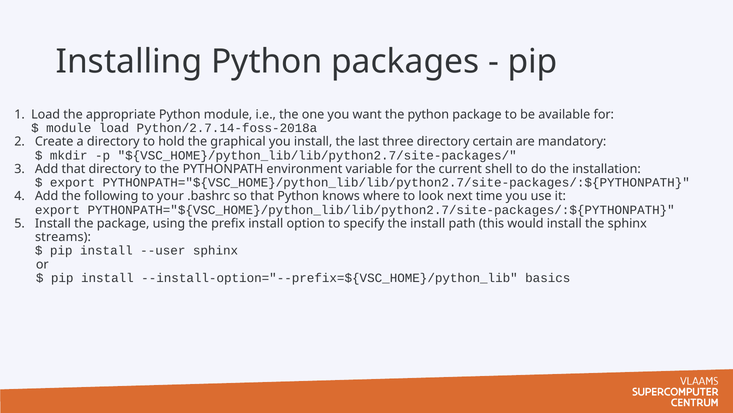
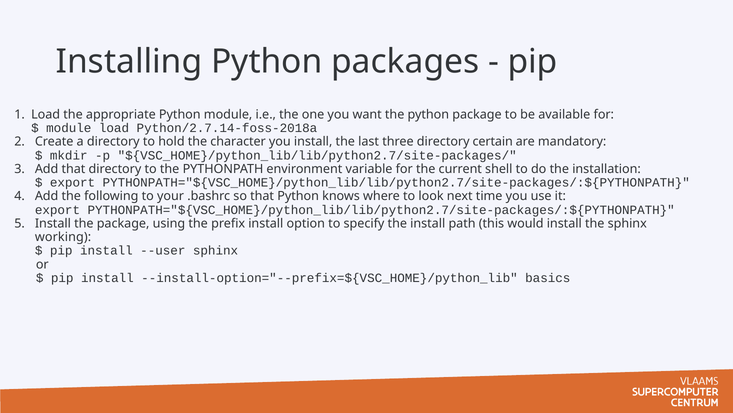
graphical: graphical -> character
streams: streams -> working
